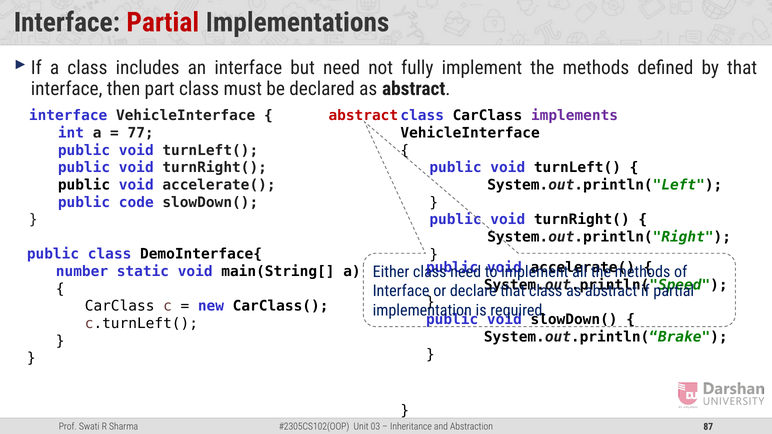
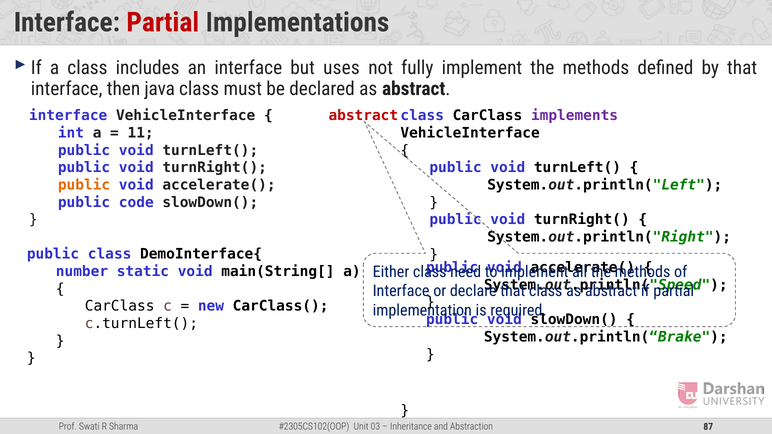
but need: need -> uses
then part: part -> java
77: 77 -> 11
public at (84, 185) colour: black -> orange
